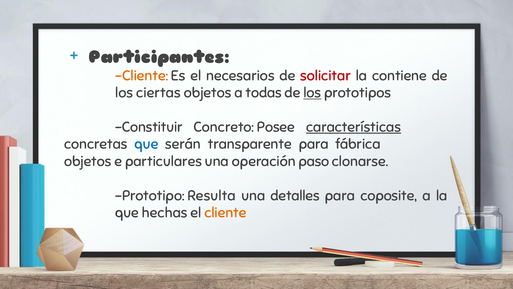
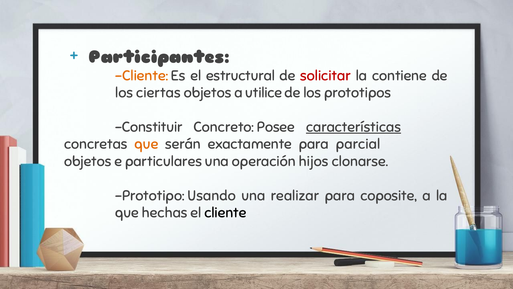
necesarios: necesarios -> estructural
todas: todas -> utilice
los at (312, 93) underline: present -> none
que at (146, 144) colour: blue -> orange
transparente: transparente -> exactamente
fábrica: fábrica -> parcial
paso: paso -> hijos
Resulta: Resulta -> Usando
detalles: detalles -> realizar
cliente at (225, 212) colour: orange -> black
